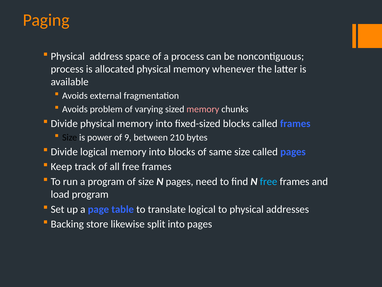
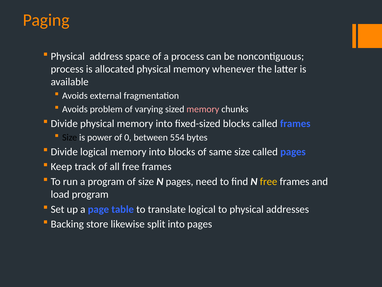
9: 9 -> 0
210: 210 -> 554
free at (269, 181) colour: light blue -> yellow
